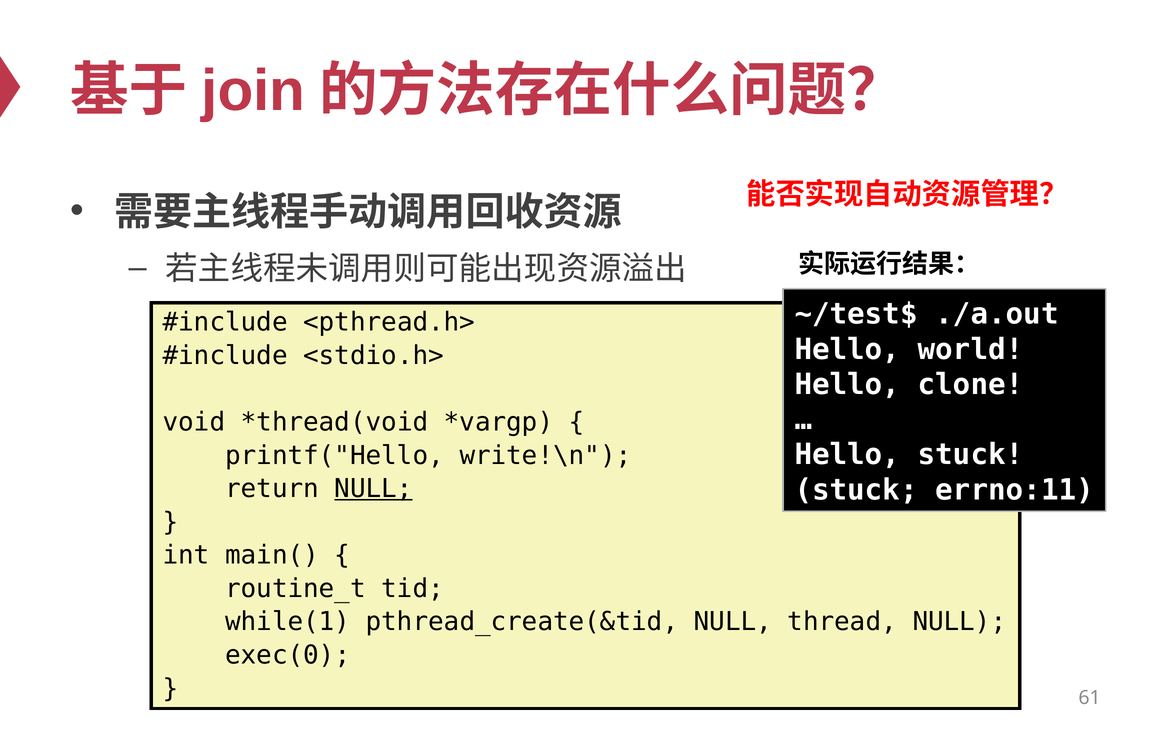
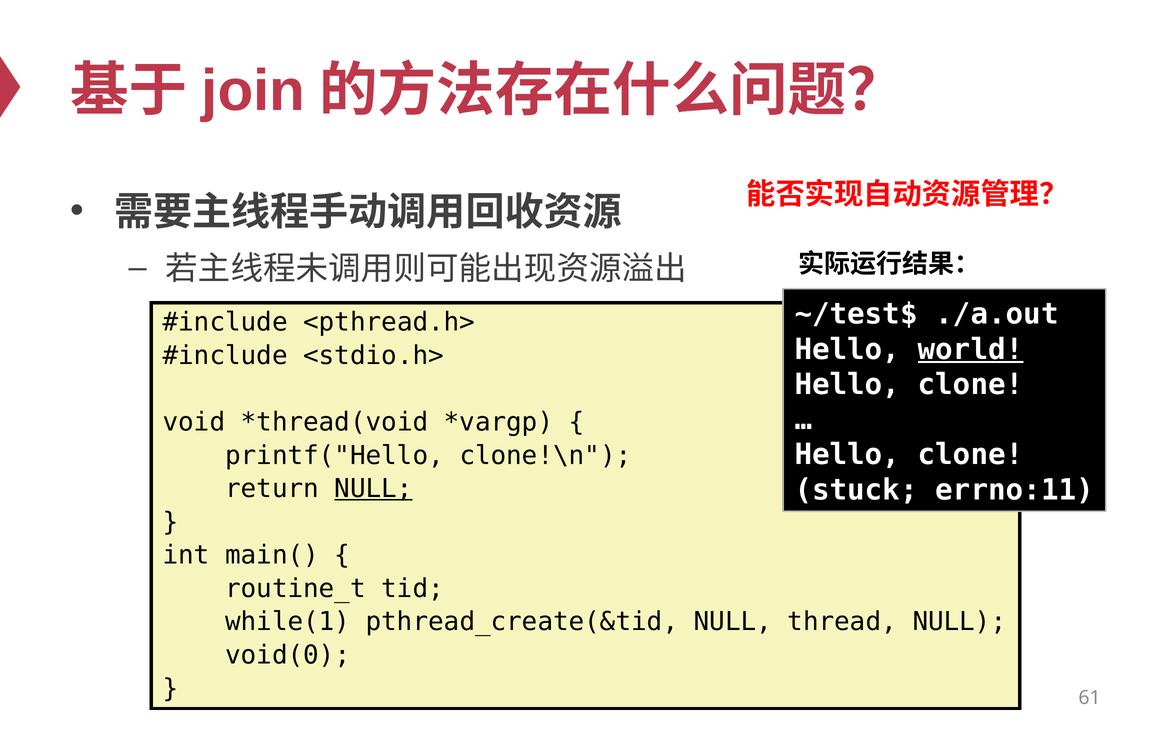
world underline: none -> present
stuck at (971, 455): stuck -> clone
write!\n: write!\n -> clone!\n
exec(0: exec(0 -> void(0
